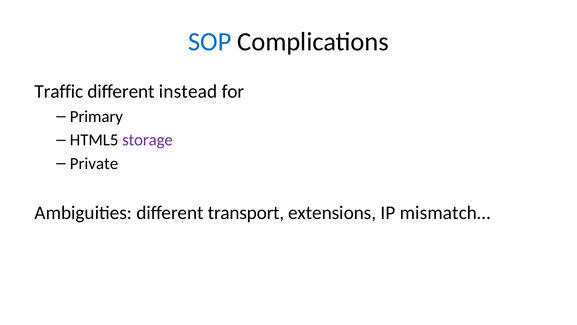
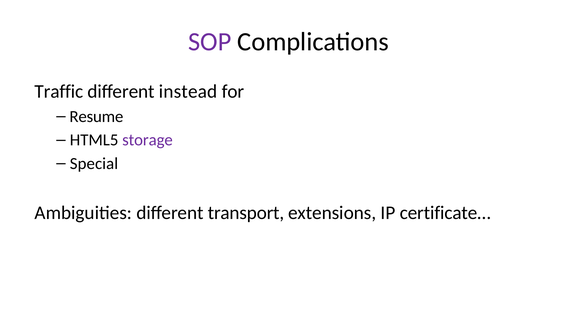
SOP colour: blue -> purple
Primary: Primary -> Resume
Private: Private -> Special
mismatch…: mismatch… -> certificate…
